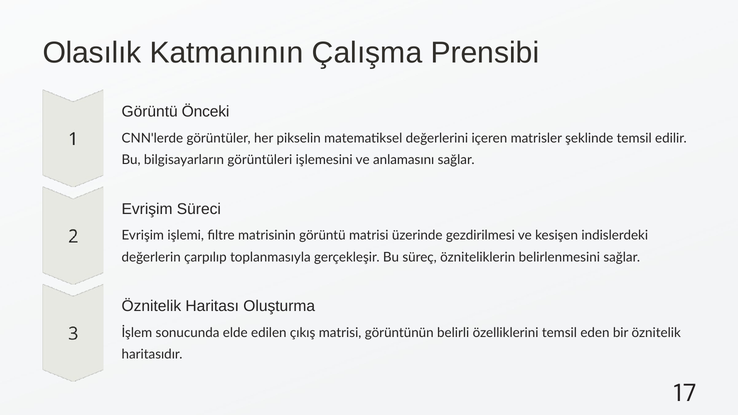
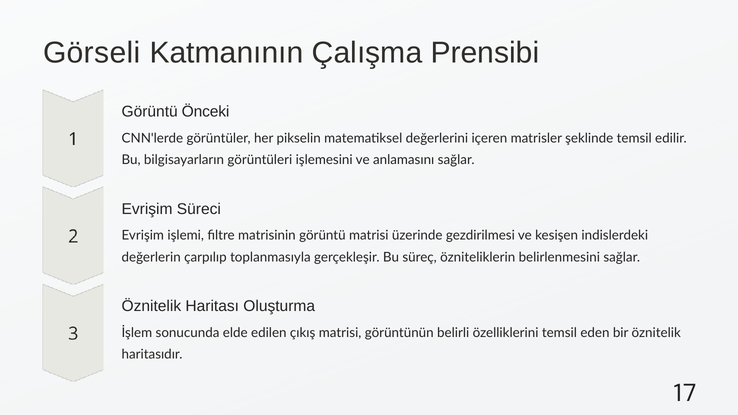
Olasılık: Olasılık -> Görseli
